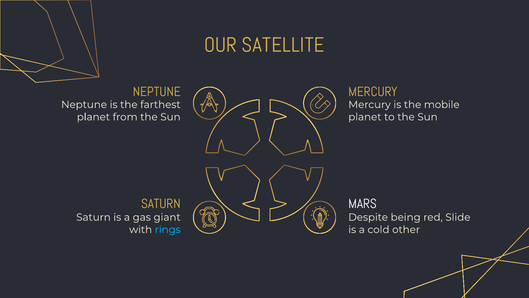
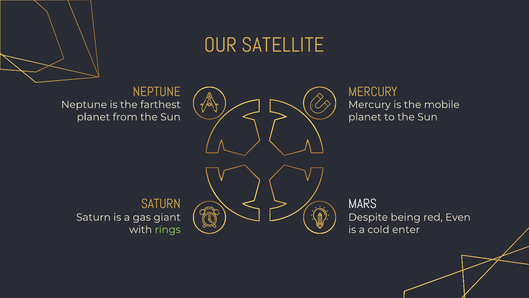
Slide: Slide -> Even
rings colour: light blue -> light green
other: other -> enter
